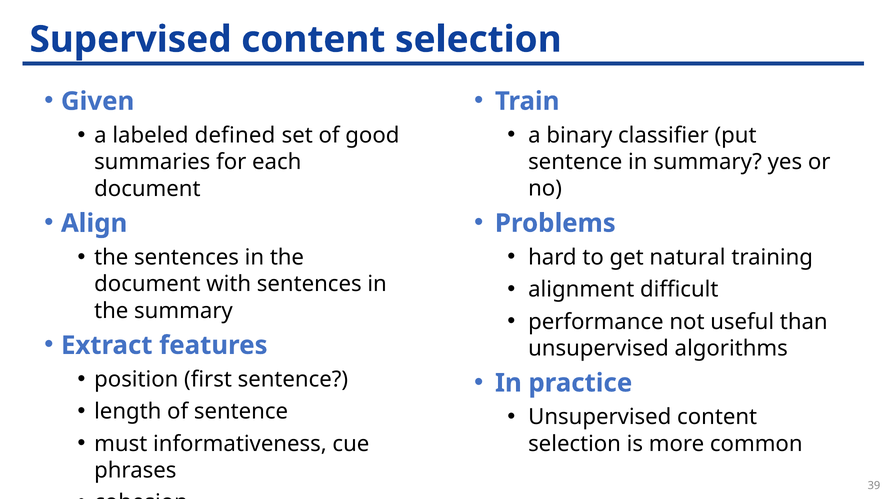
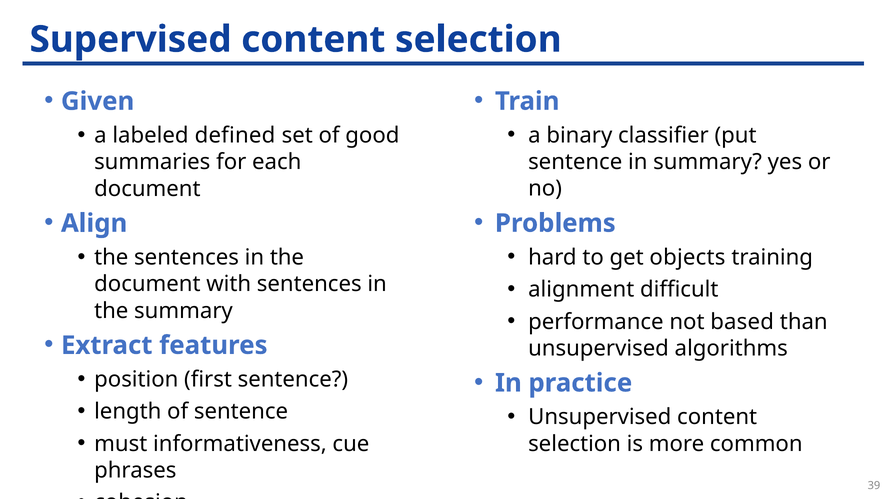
natural: natural -> objects
useful: useful -> based
